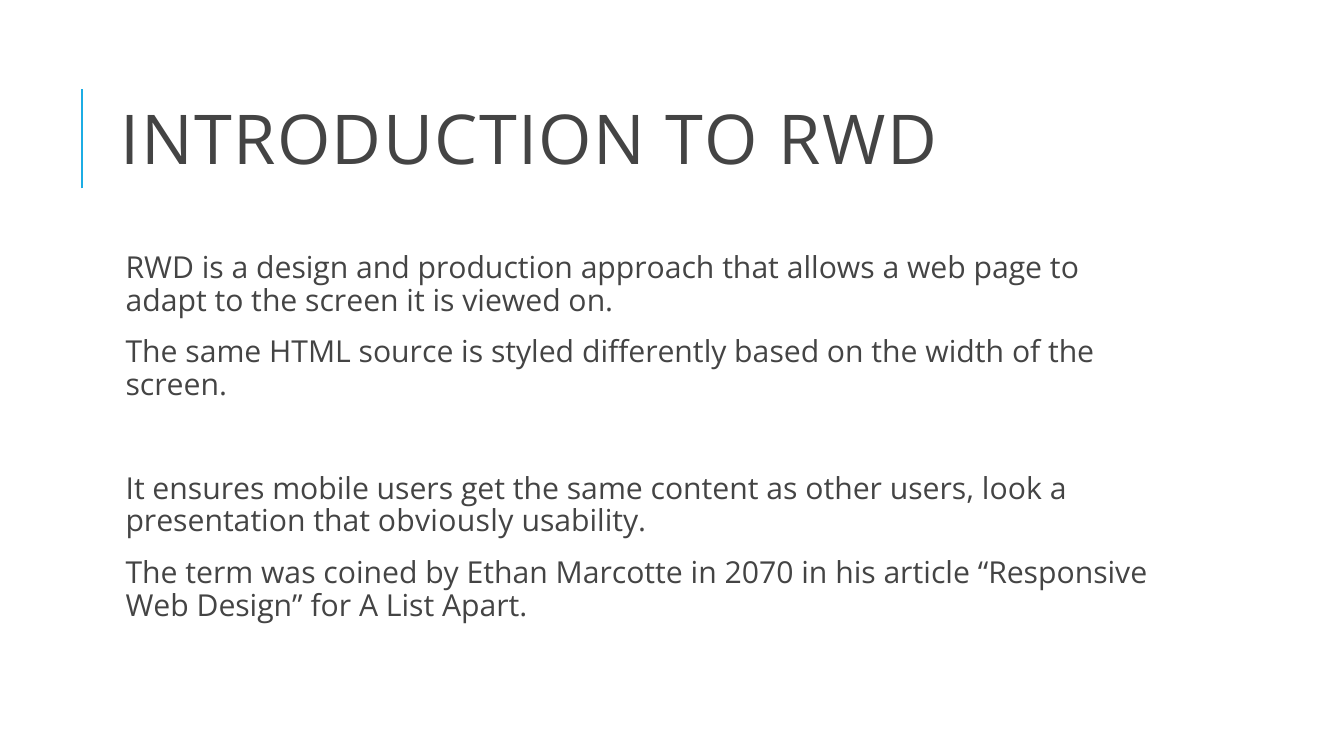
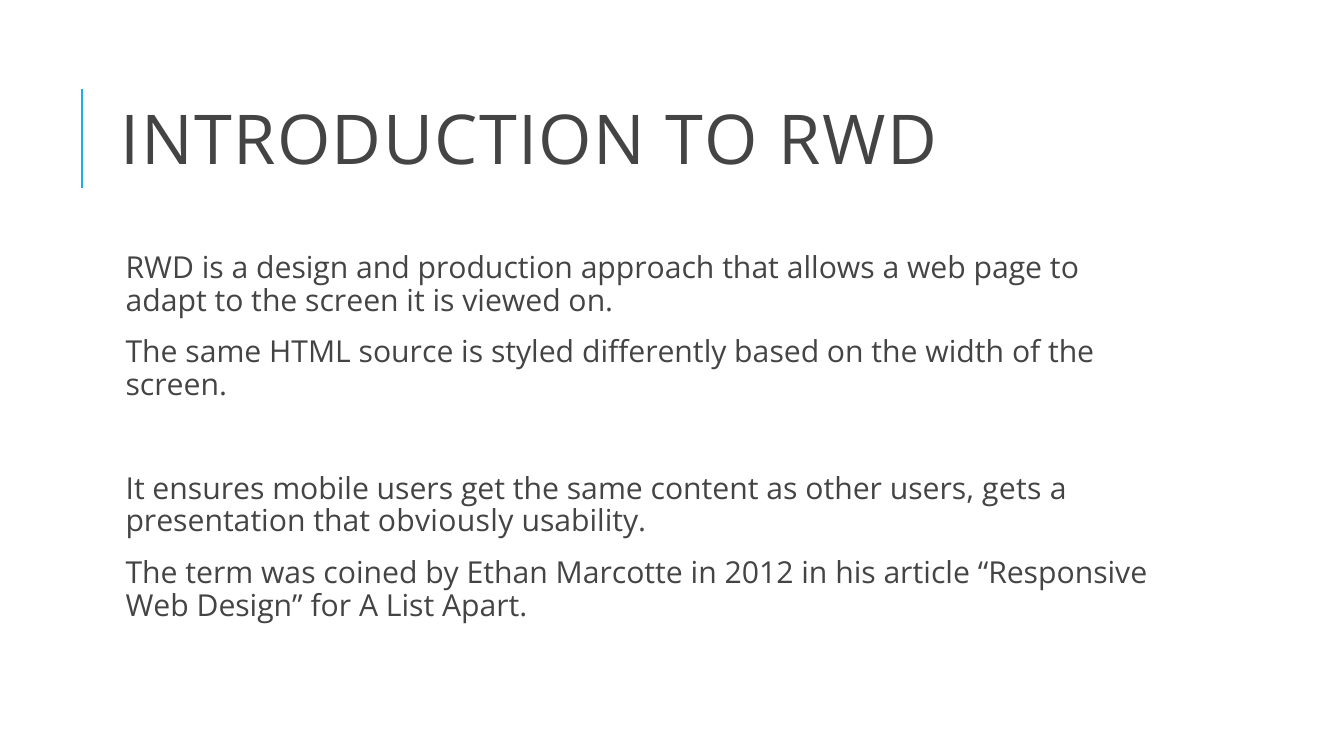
look: look -> gets
2070: 2070 -> 2012
